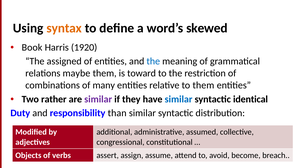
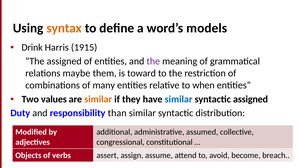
skewed: skewed -> models
Book: Book -> Drink
1920: 1920 -> 1915
the at (153, 61) colour: blue -> purple
to them: them -> when
rather: rather -> values
similar at (98, 99) colour: purple -> orange
syntactic identical: identical -> assigned
